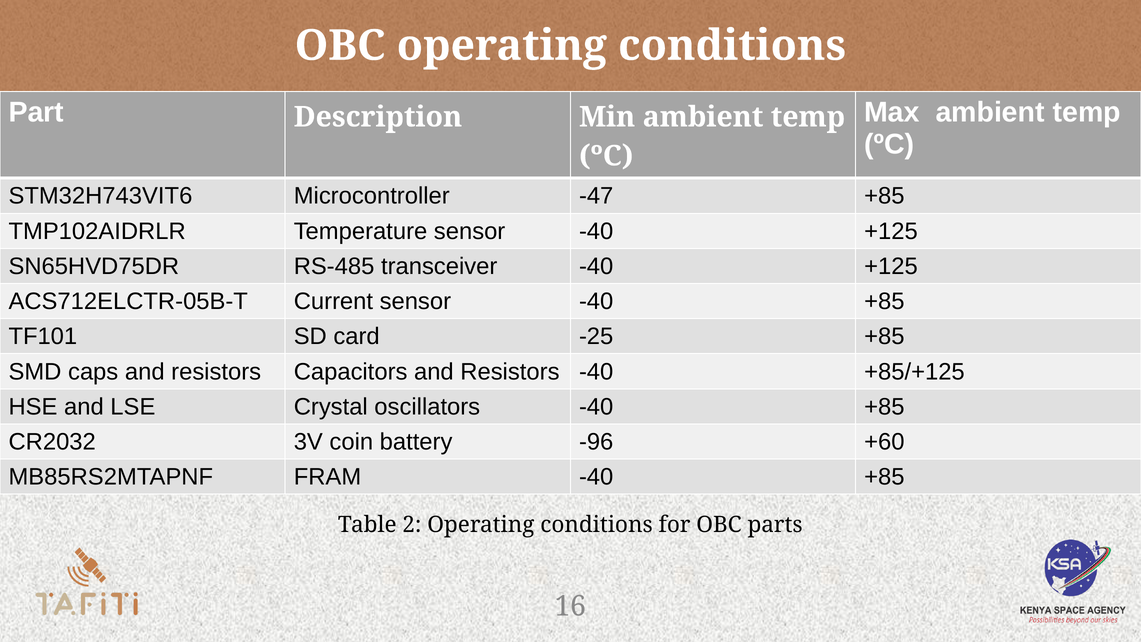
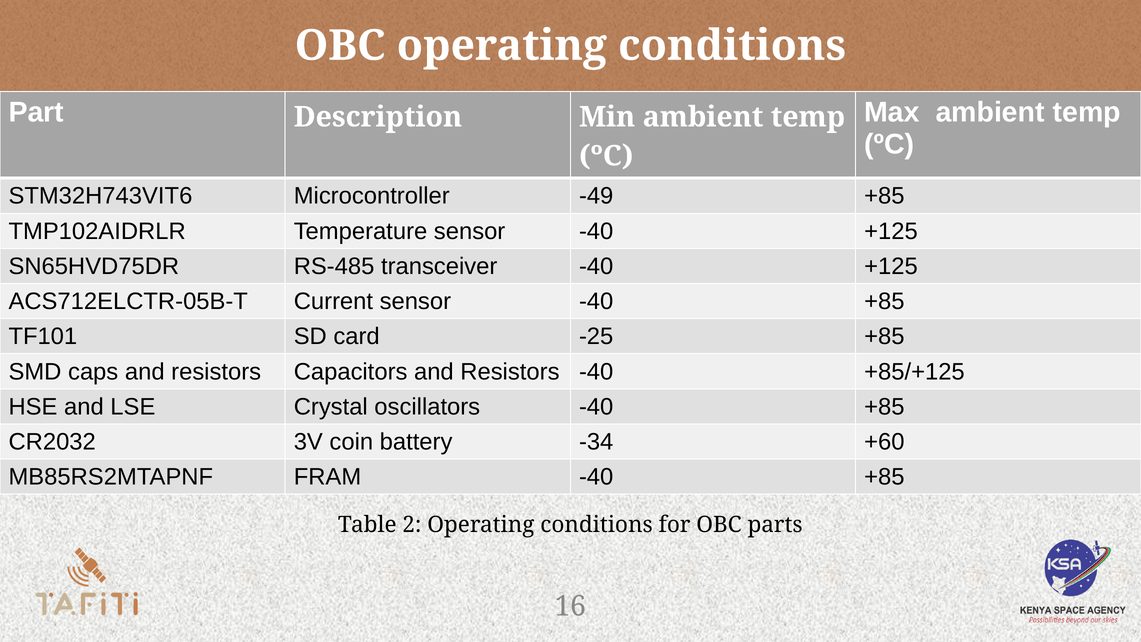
-47: -47 -> -49
-96: -96 -> -34
